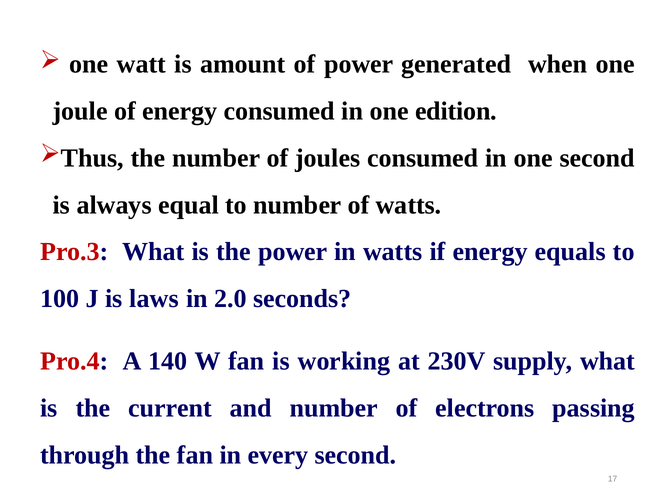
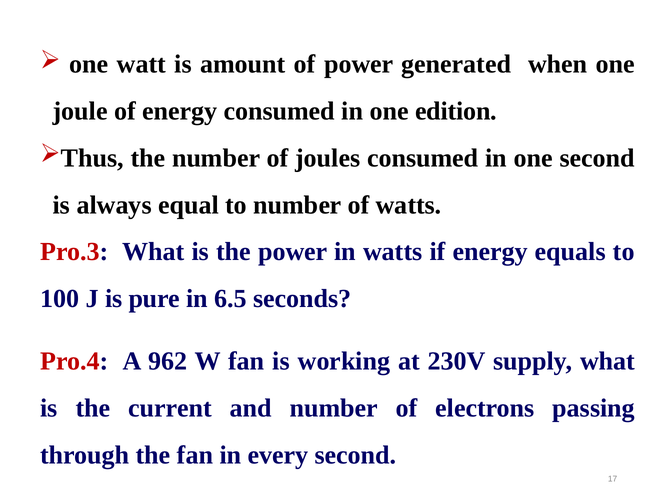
laws: laws -> pure
2.0: 2.0 -> 6.5
140: 140 -> 962
